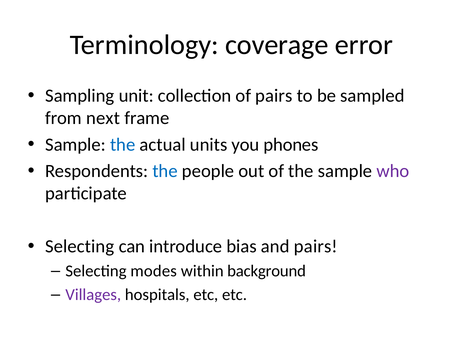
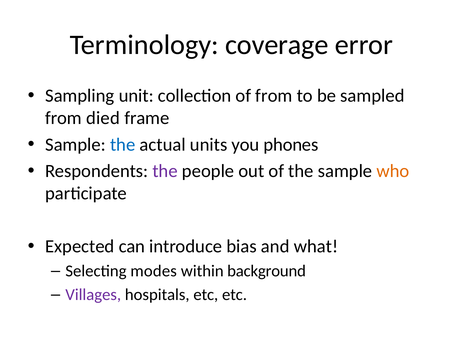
of pairs: pairs -> from
next: next -> died
the at (165, 171) colour: blue -> purple
who colour: purple -> orange
Selecting at (80, 247): Selecting -> Expected
and pairs: pairs -> what
